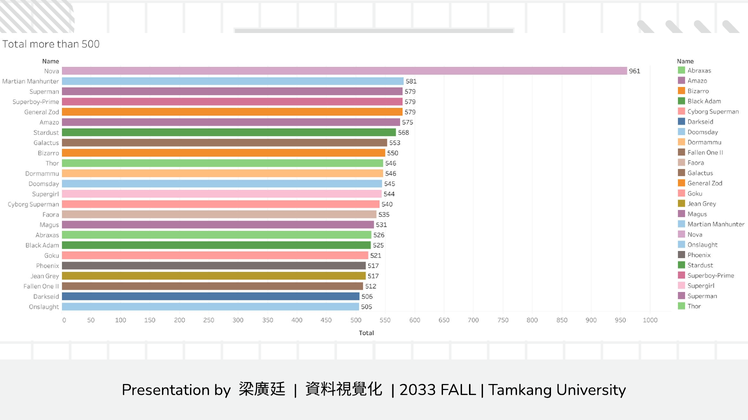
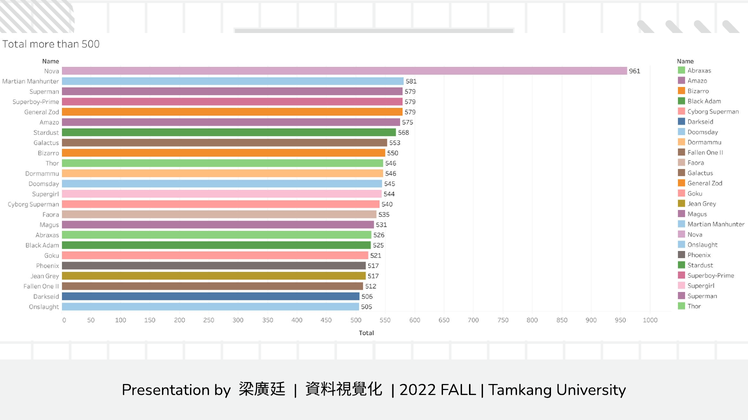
2033: 2033 -> 2022
